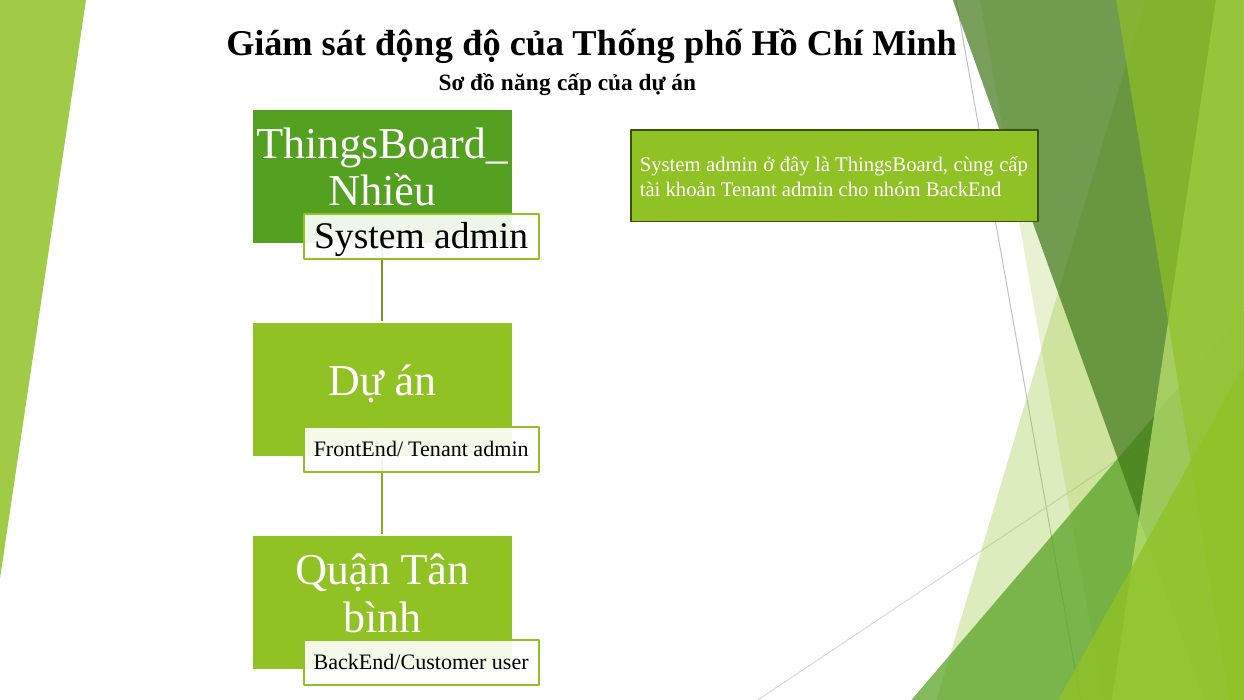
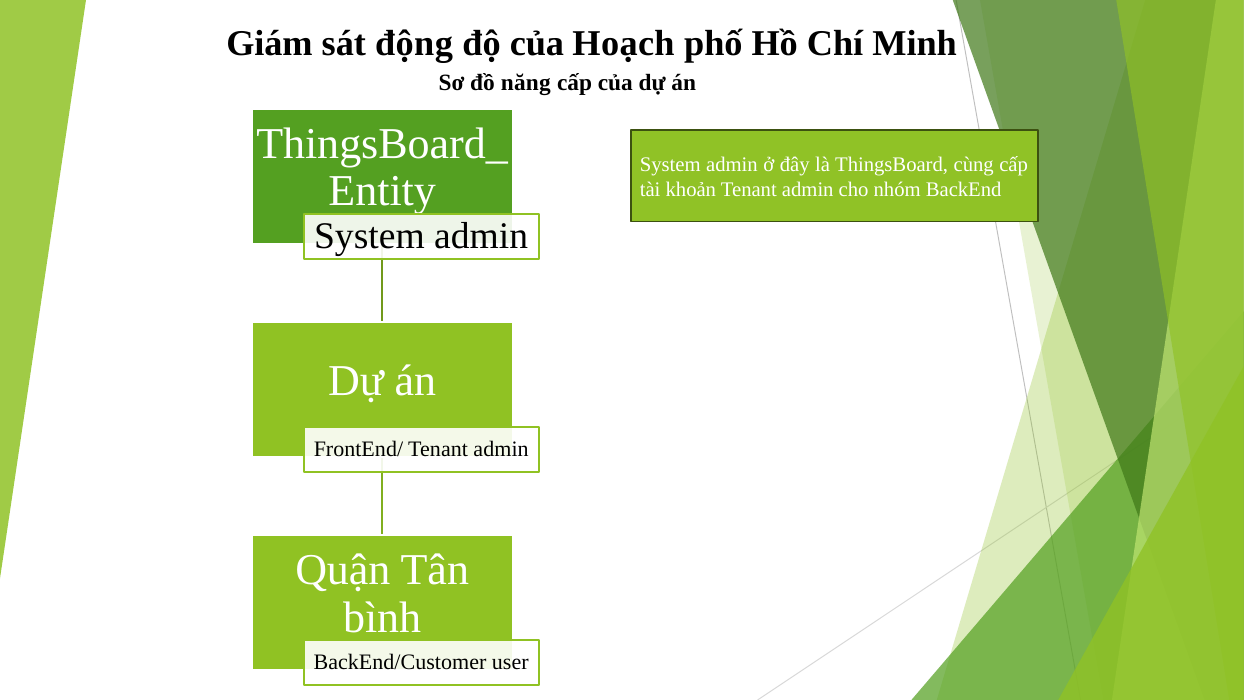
Thống: Thống -> Hoạch
Nhiều: Nhiều -> Entity
